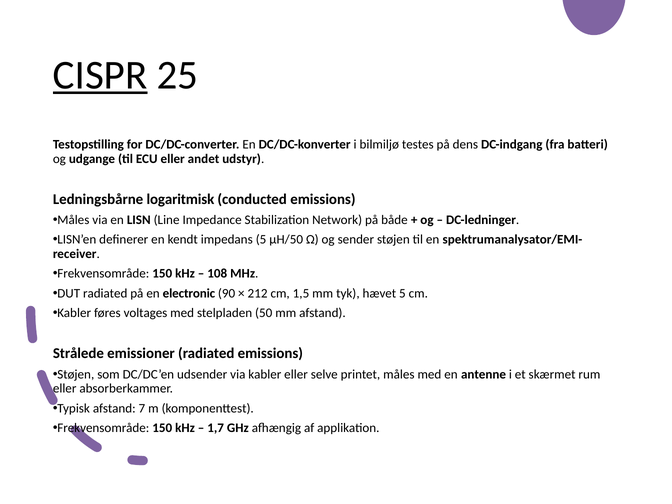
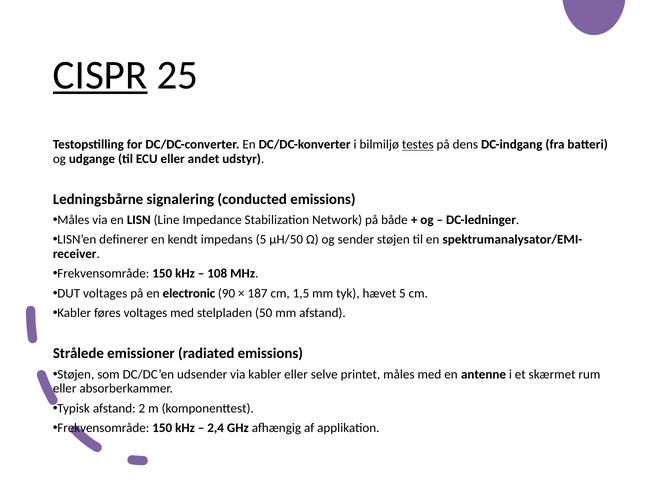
testes underline: none -> present
logaritmisk: logaritmisk -> signalering
DUT radiated: radiated -> voltages
212: 212 -> 187
7: 7 -> 2
1,7: 1,7 -> 2,4
